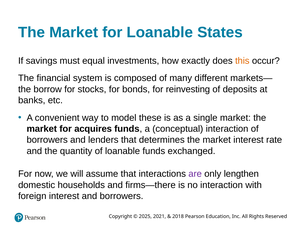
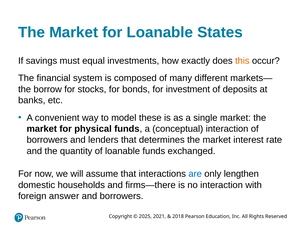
reinvesting: reinvesting -> investment
acquires: acquires -> physical
are colour: purple -> blue
foreign interest: interest -> answer
